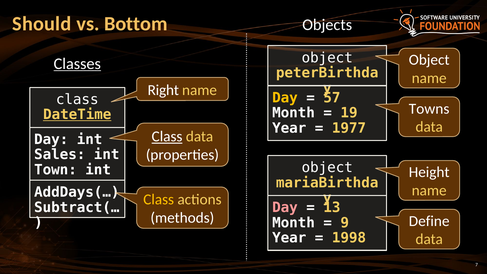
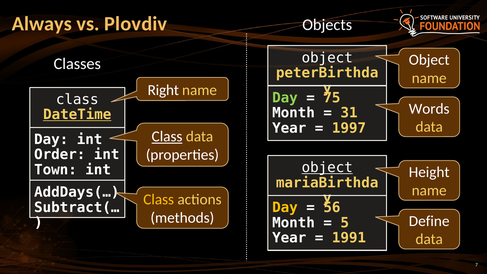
Should: Should -> Always
Bottom: Bottom -> Plovdiv
Classes underline: present -> none
Day at (285, 98) colour: yellow -> light green
57: 57 -> 75
Towns: Towns -> Words
19: 19 -> 31
1977: 1977 -> 1997
Sales: Sales -> Order
object at (327, 168) underline: none -> present
Day at (285, 208) colour: pink -> yellow
13: 13 -> 56
9: 9 -> 5
1998: 1998 -> 1991
